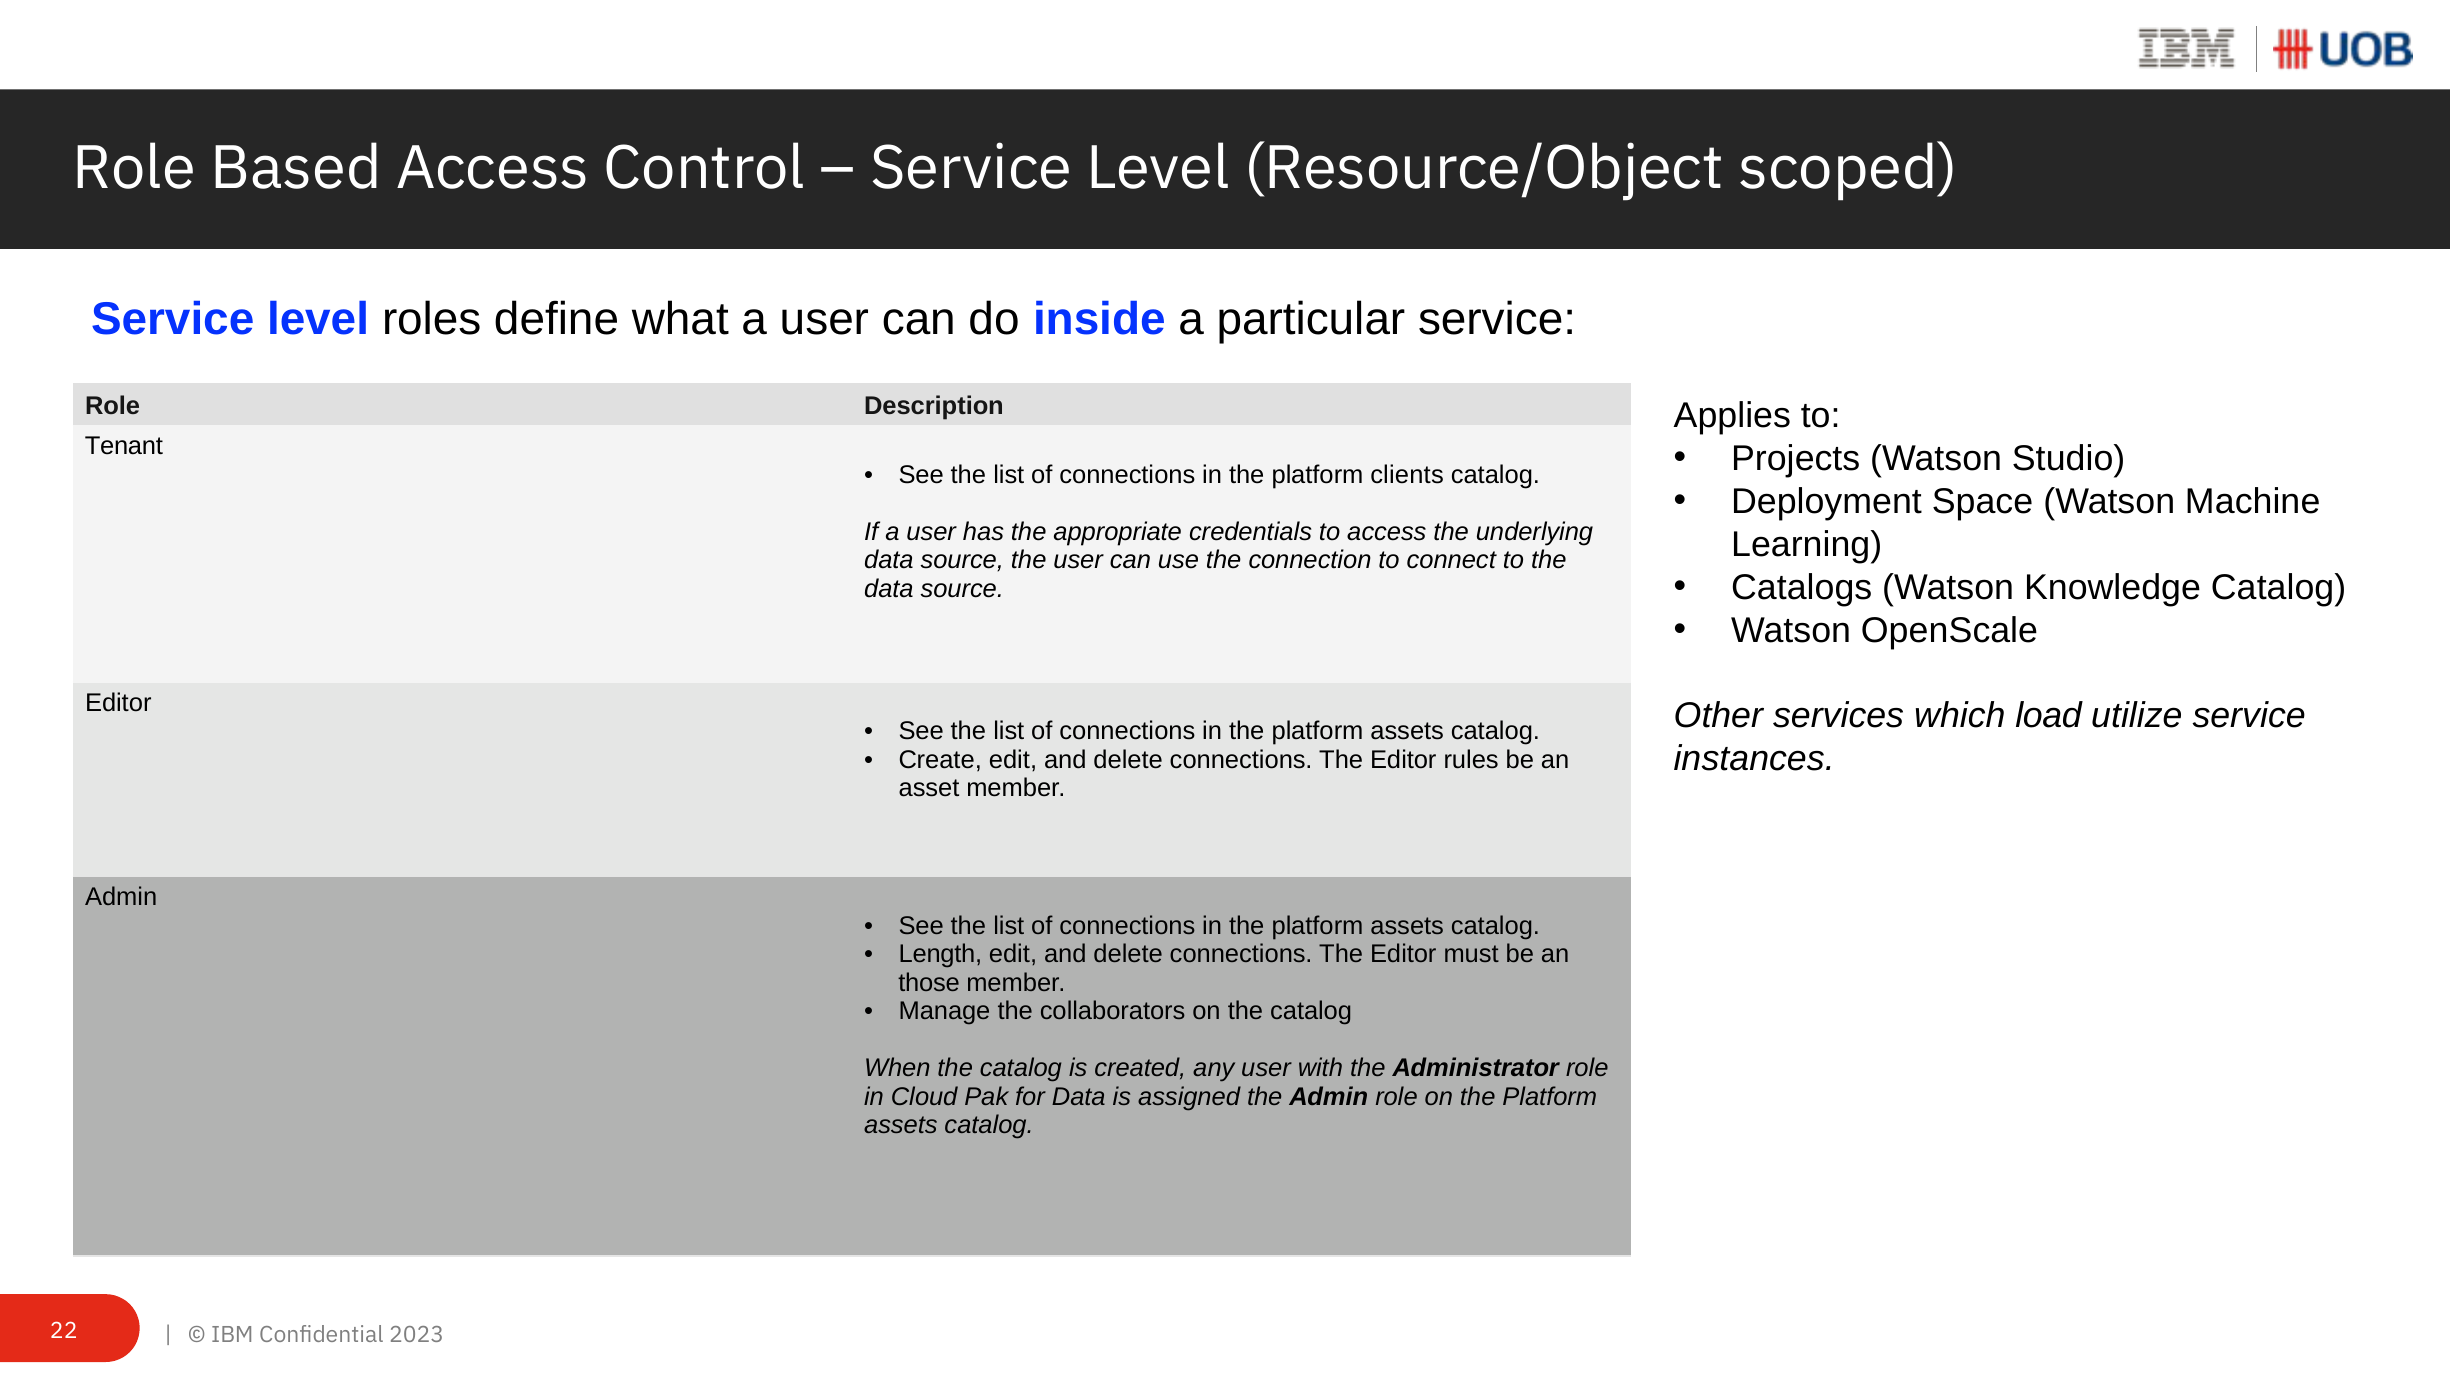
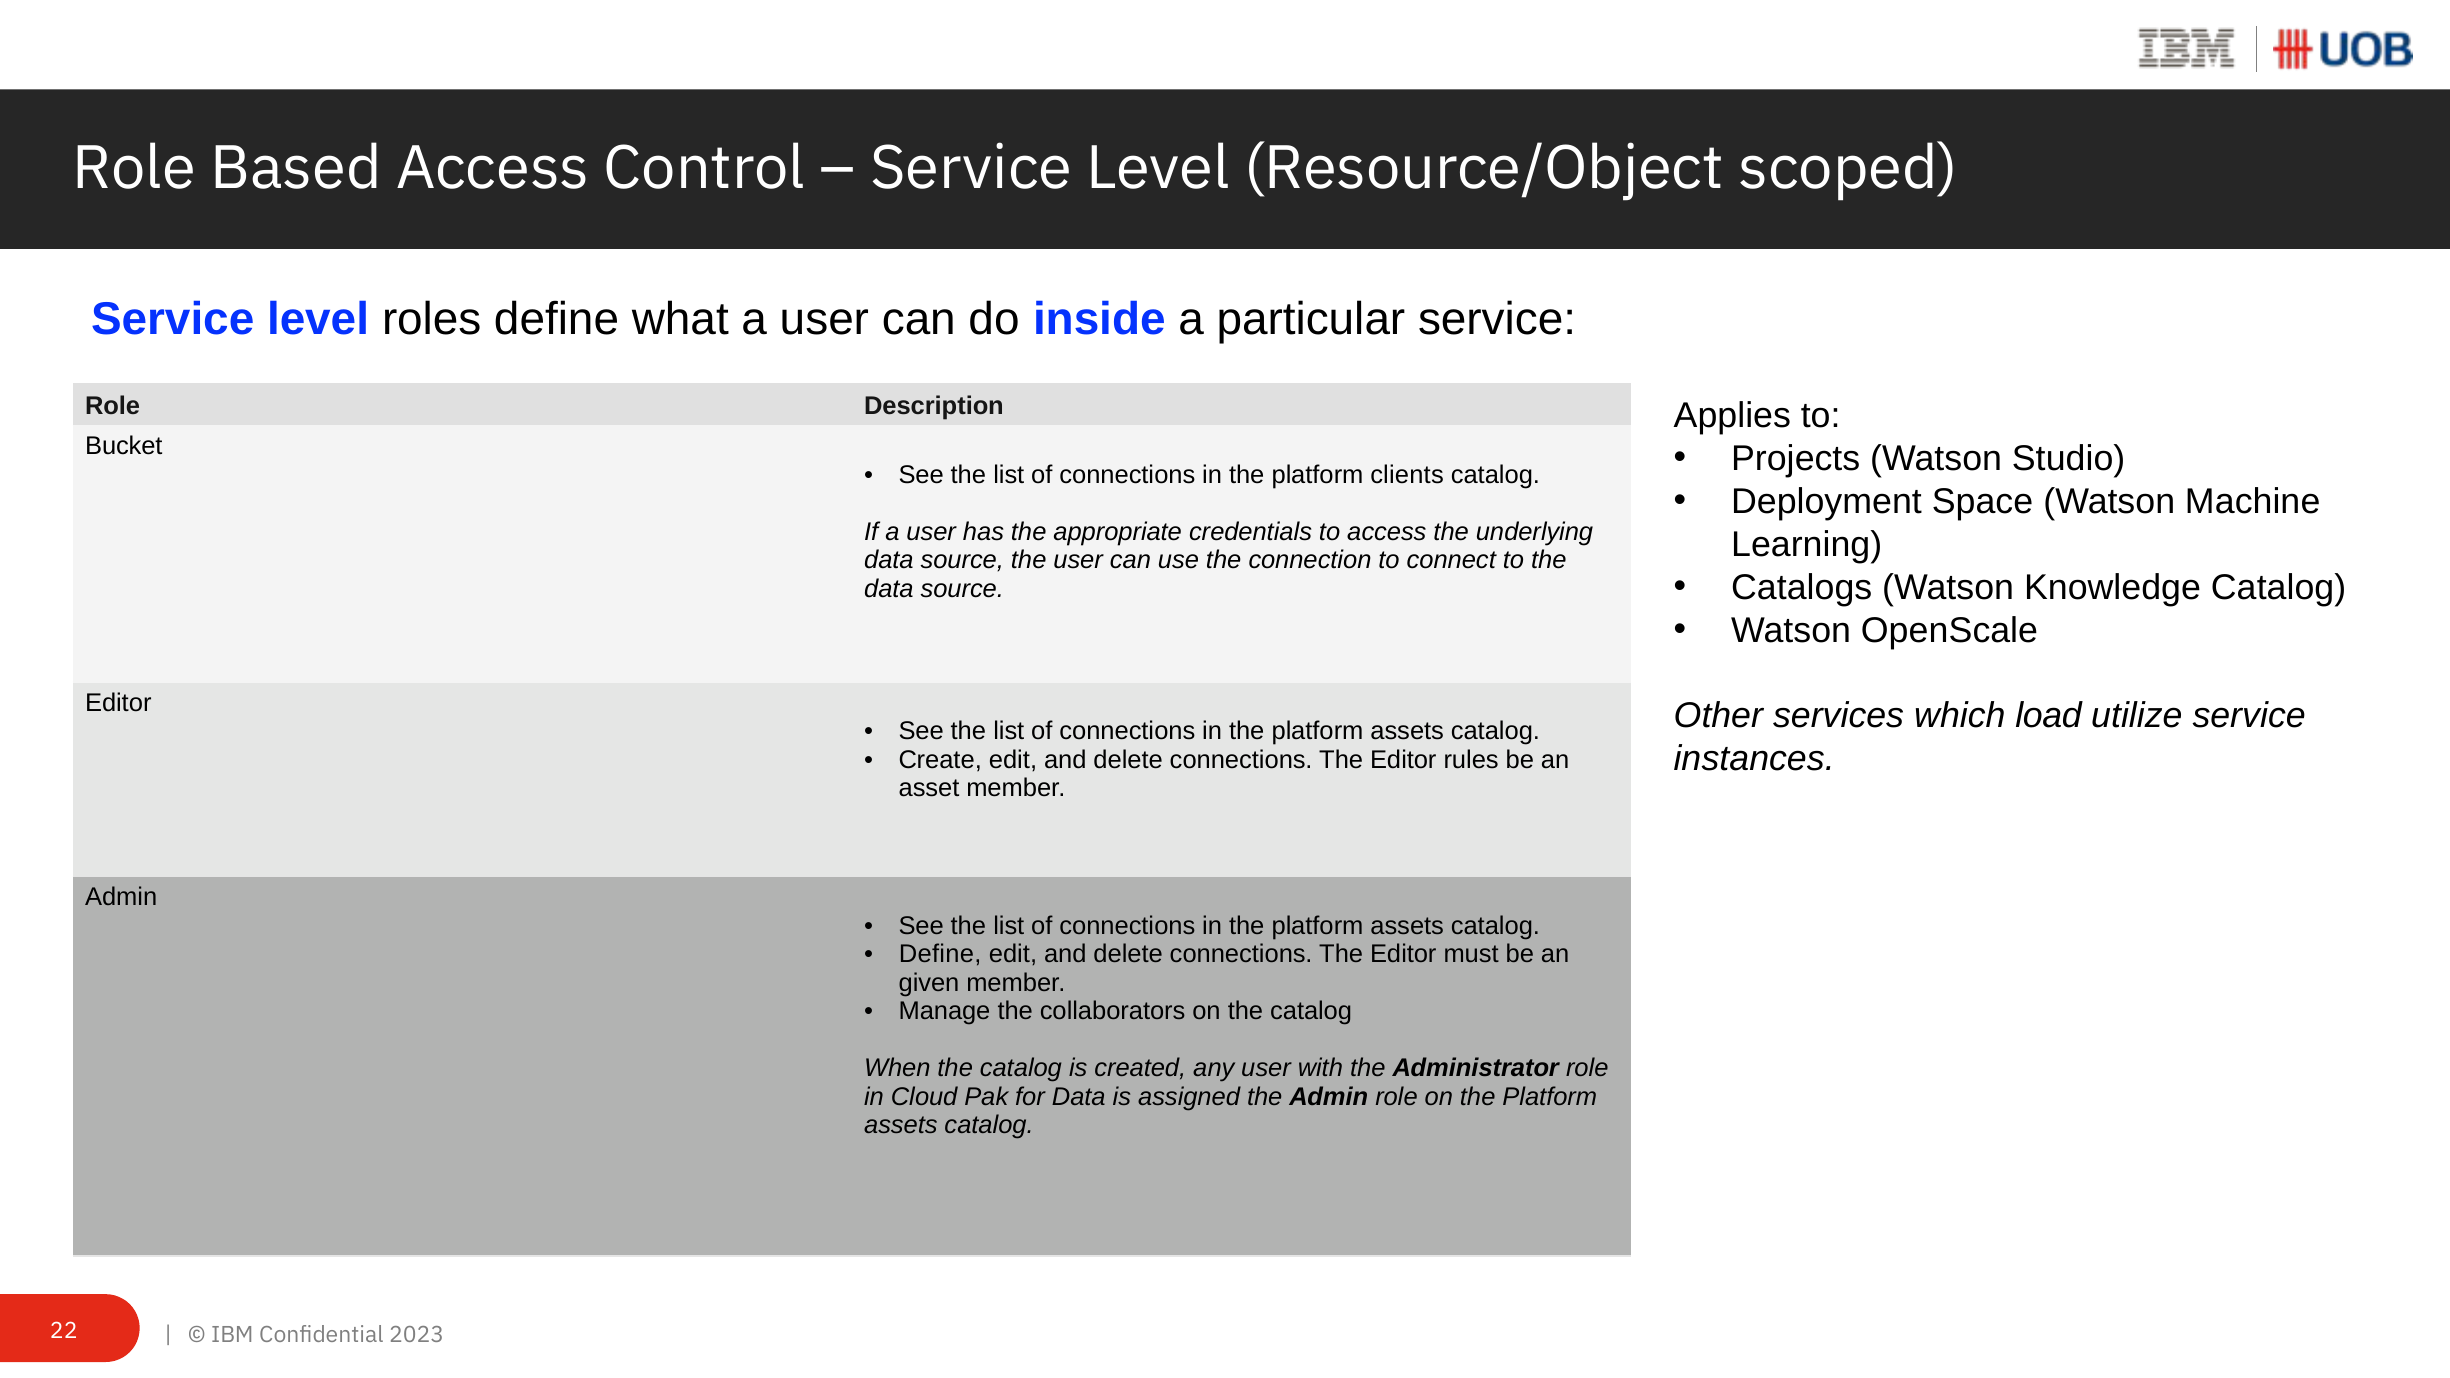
Tenant: Tenant -> Bucket
Length at (940, 954): Length -> Define
those: those -> given
